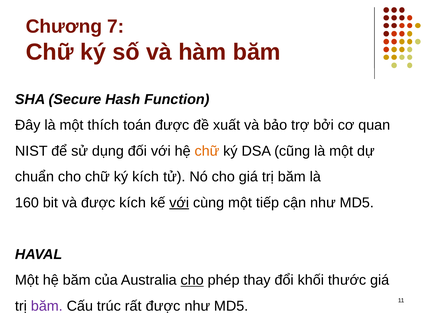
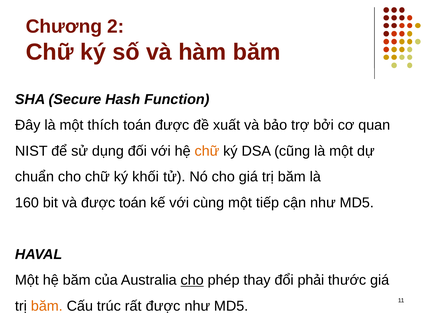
7: 7 -> 2
ký kích: kích -> khối
được kích: kích -> toán
với at (179, 202) underline: present -> none
khối: khối -> phải
băm at (47, 306) colour: purple -> orange
